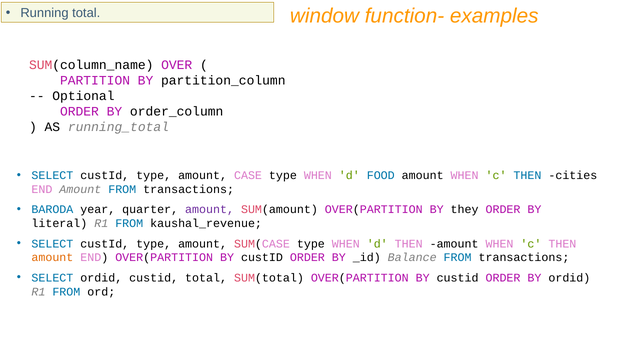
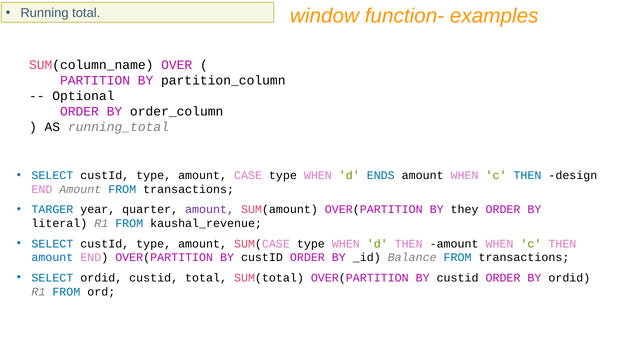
FOOD: FOOD -> ENDS
cities: cities -> design
BARODA: BARODA -> TARGER
amount at (52, 258) colour: orange -> blue
